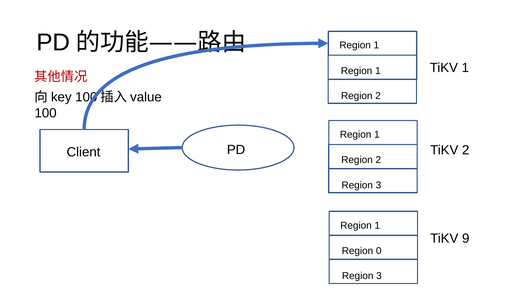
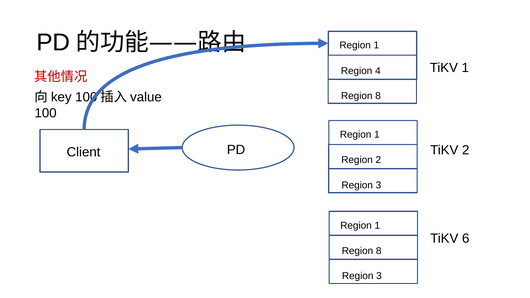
1 at (378, 71): 1 -> 4
2 at (378, 96): 2 -> 8
9: 9 -> 6
0 at (379, 251): 0 -> 8
